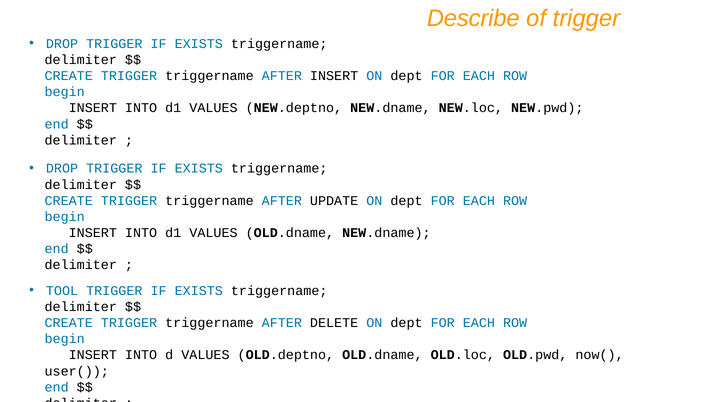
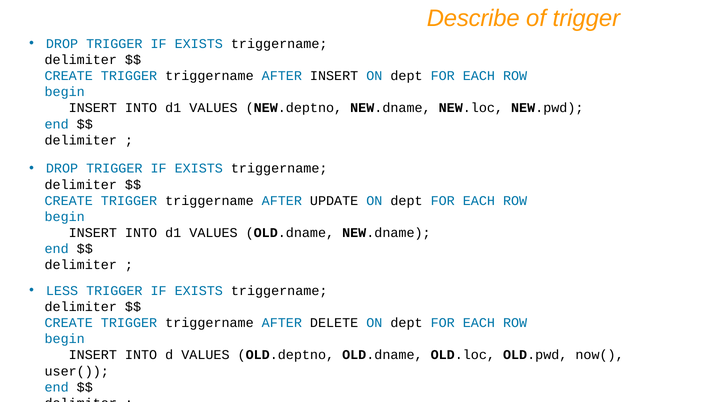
TOOL: TOOL -> LESS
